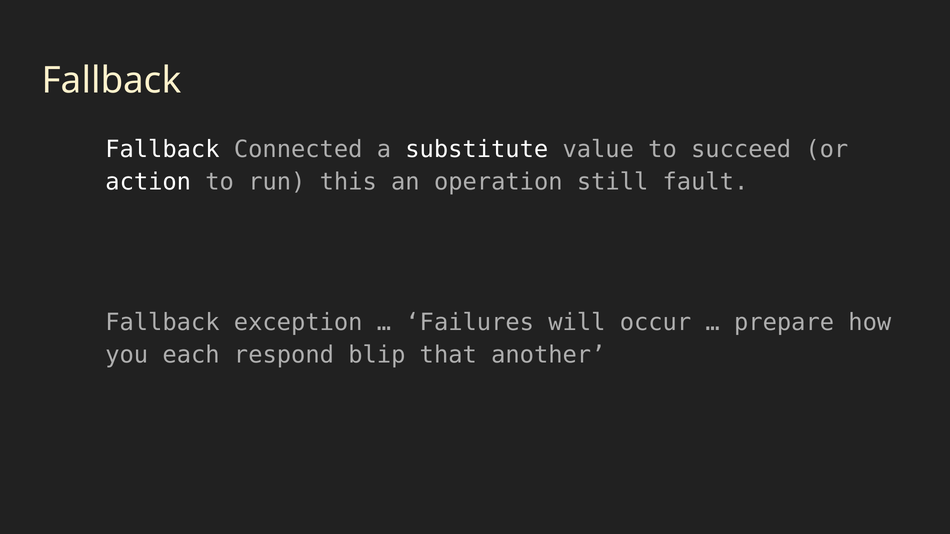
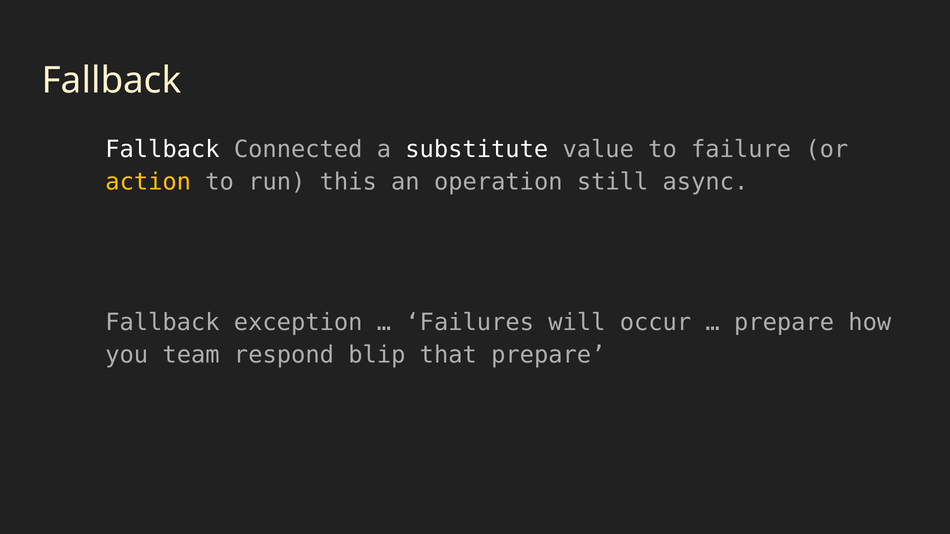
succeed: succeed -> failure
action colour: white -> yellow
fault: fault -> async
each: each -> team
that another: another -> prepare
